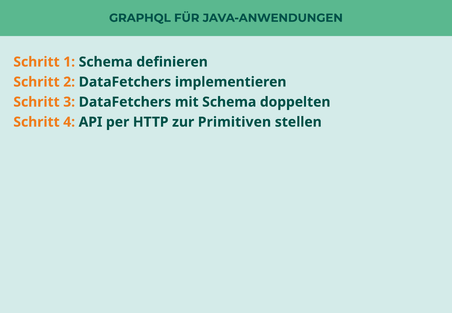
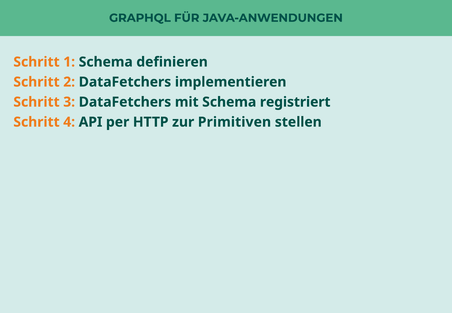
doppelten: doppelten -> registriert
